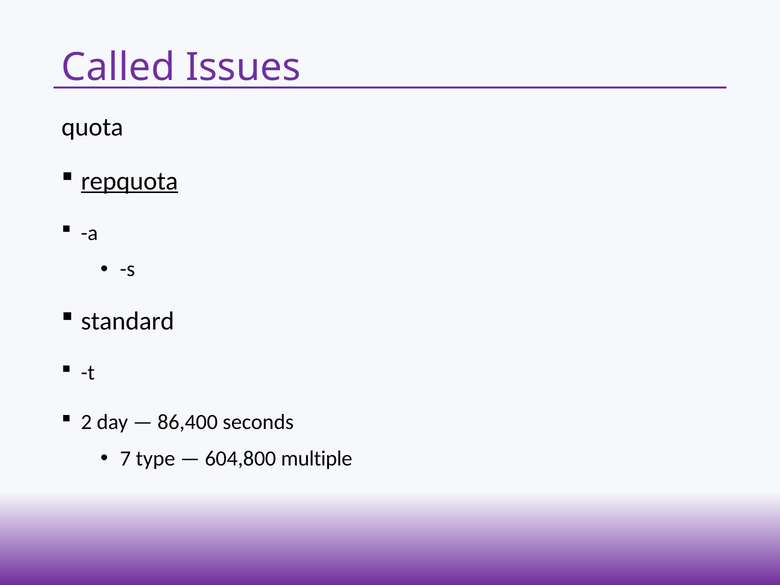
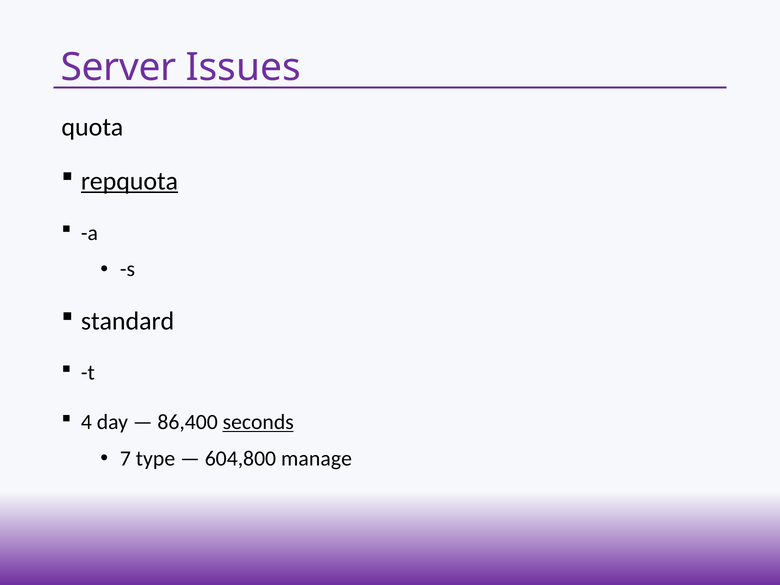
Called: Called -> Server
2: 2 -> 4
seconds underline: none -> present
multiple: multiple -> manage
